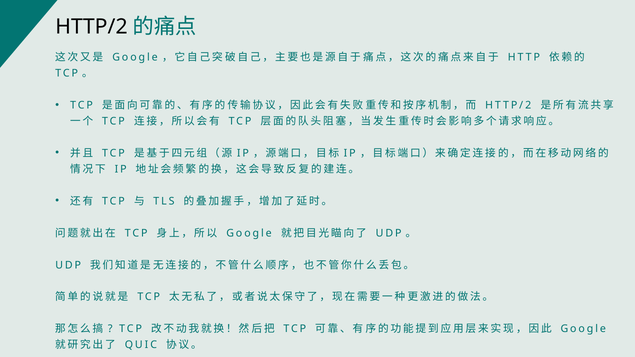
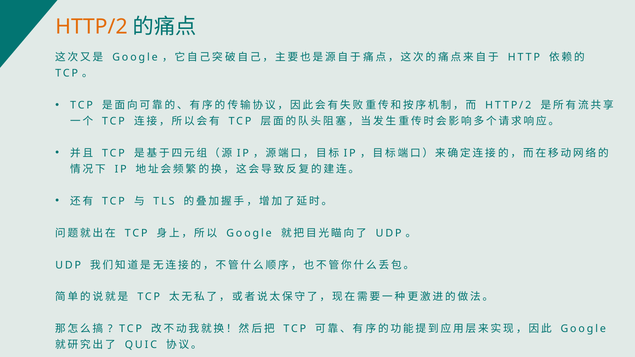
HTTP/2 at (91, 27) colour: black -> orange
